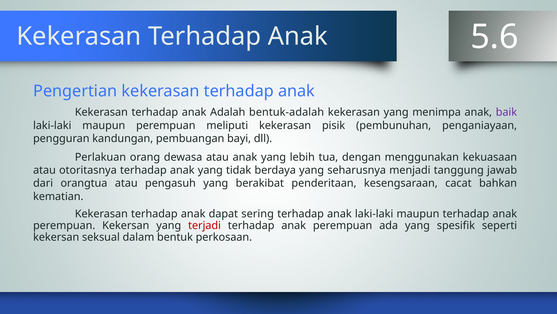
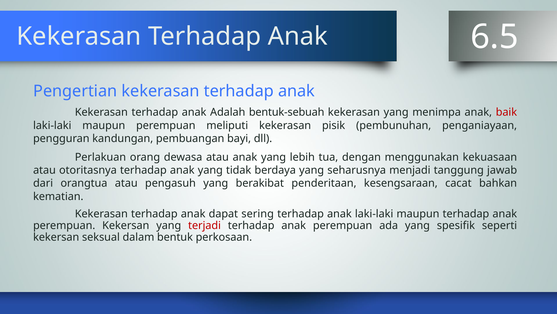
5.6: 5.6 -> 6.5
bentuk-adalah: bentuk-adalah -> bentuk-sebuah
baik colour: purple -> red
